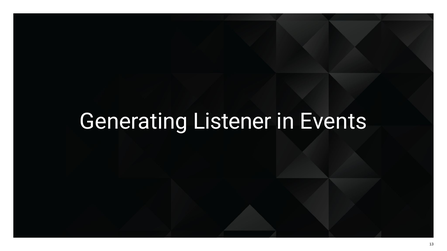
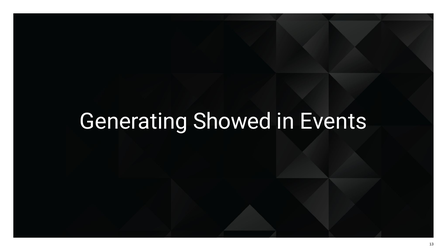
Listener: Listener -> Showed
